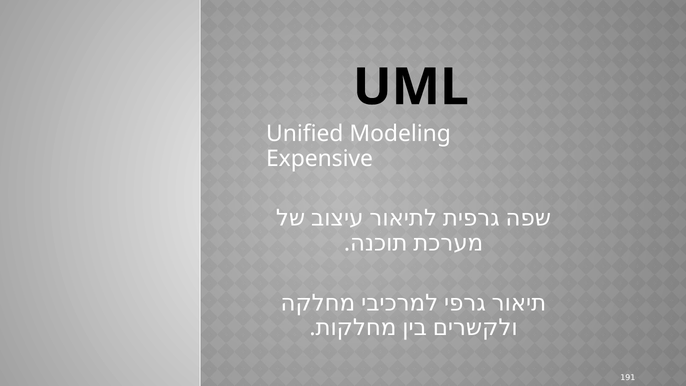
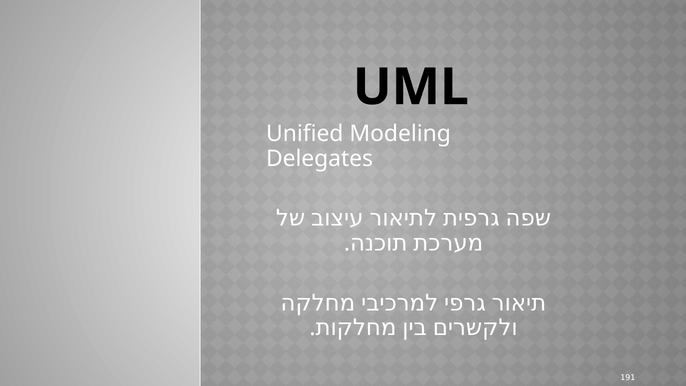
Expensive: Expensive -> Delegates
